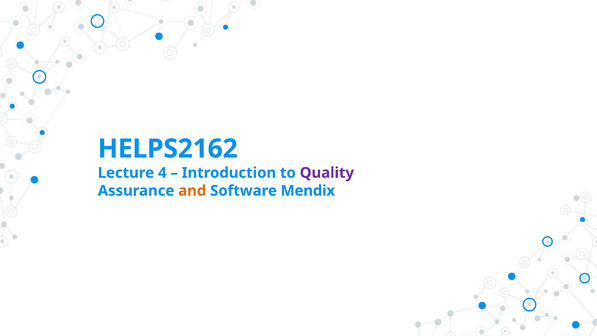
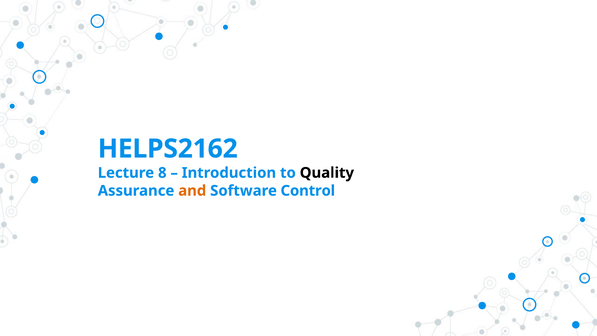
4: 4 -> 8
Quality colour: purple -> black
Mendix: Mendix -> Control
